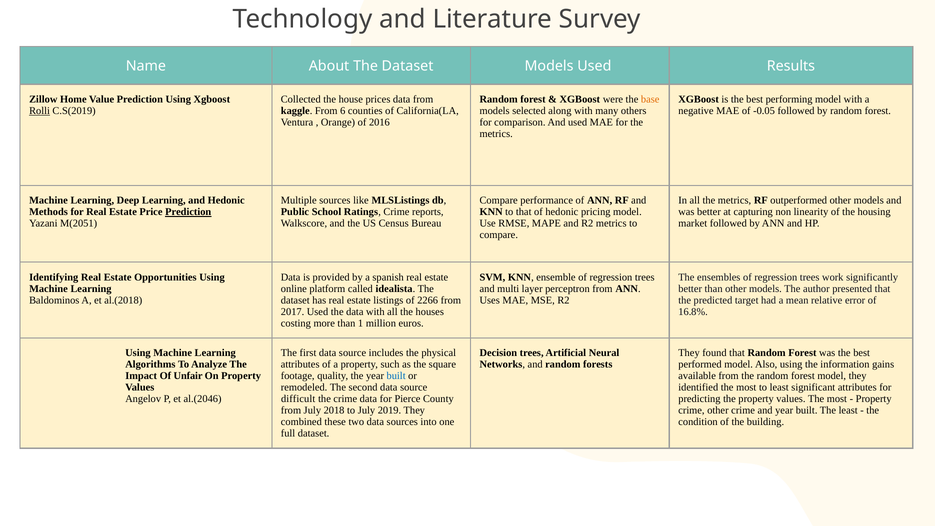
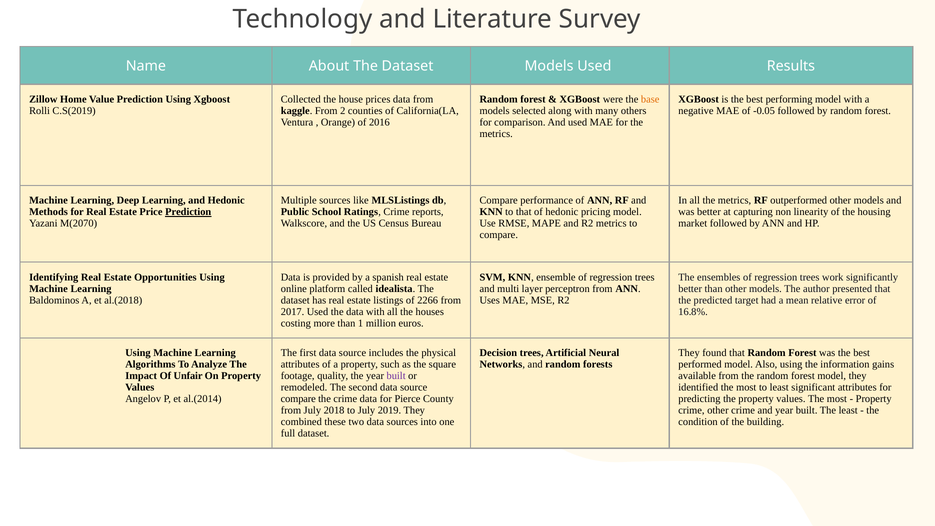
Rolli underline: present -> none
6: 6 -> 2
M(2051: M(2051 -> M(2070
built at (396, 376) colour: blue -> purple
al.(2046: al.(2046 -> al.(2014
difficult at (298, 399): difficult -> compare
